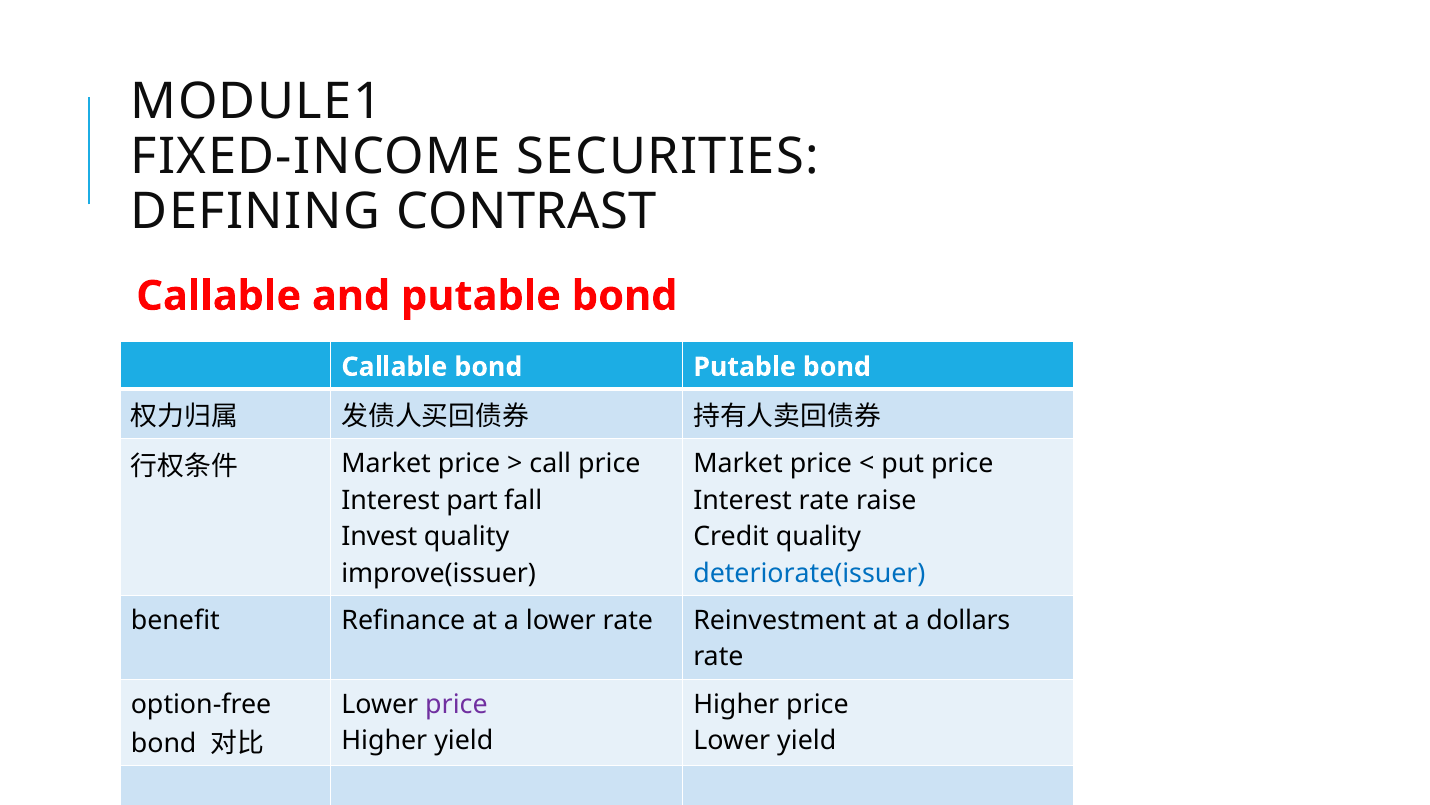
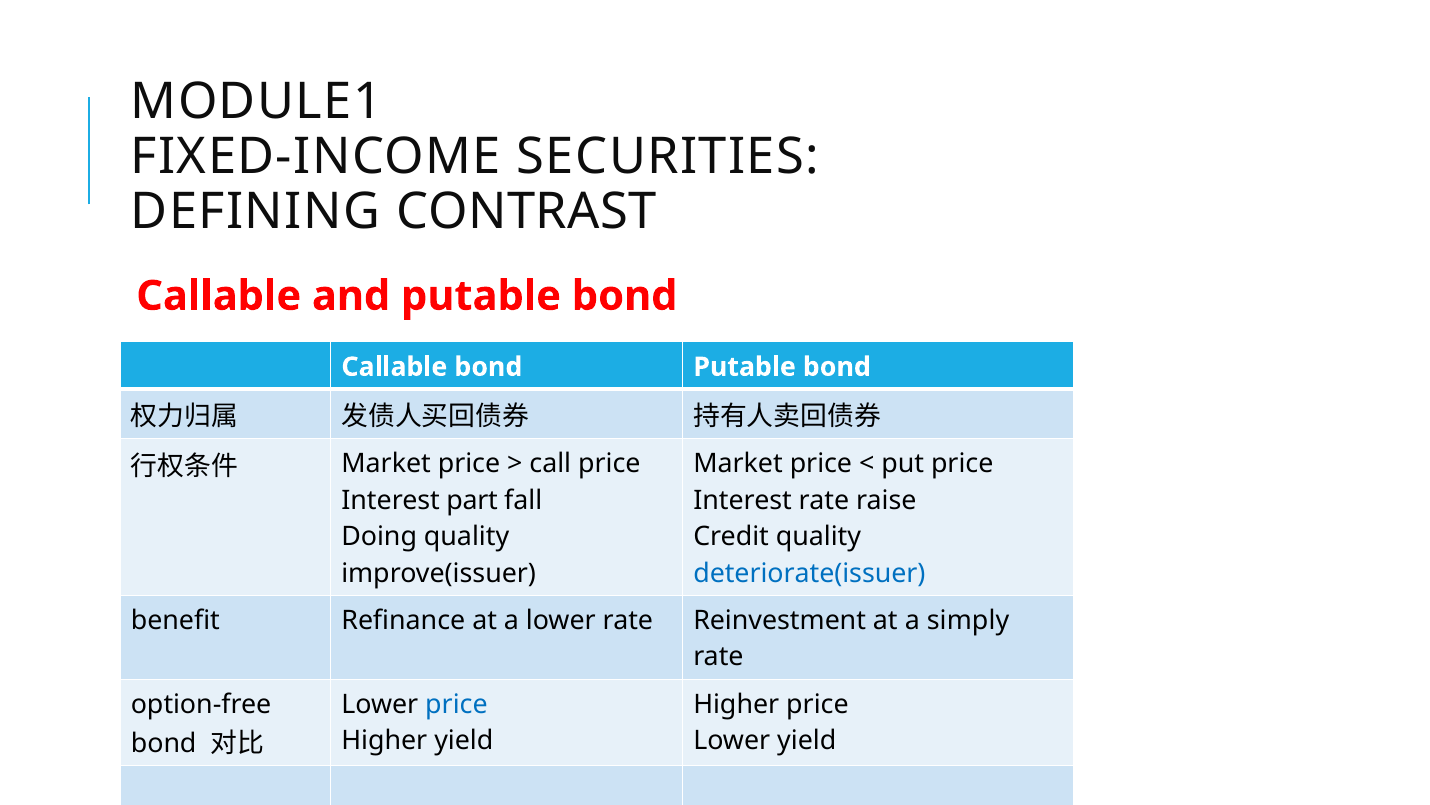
Invest: Invest -> Doing
dollars: dollars -> simply
price at (456, 704) colour: purple -> blue
